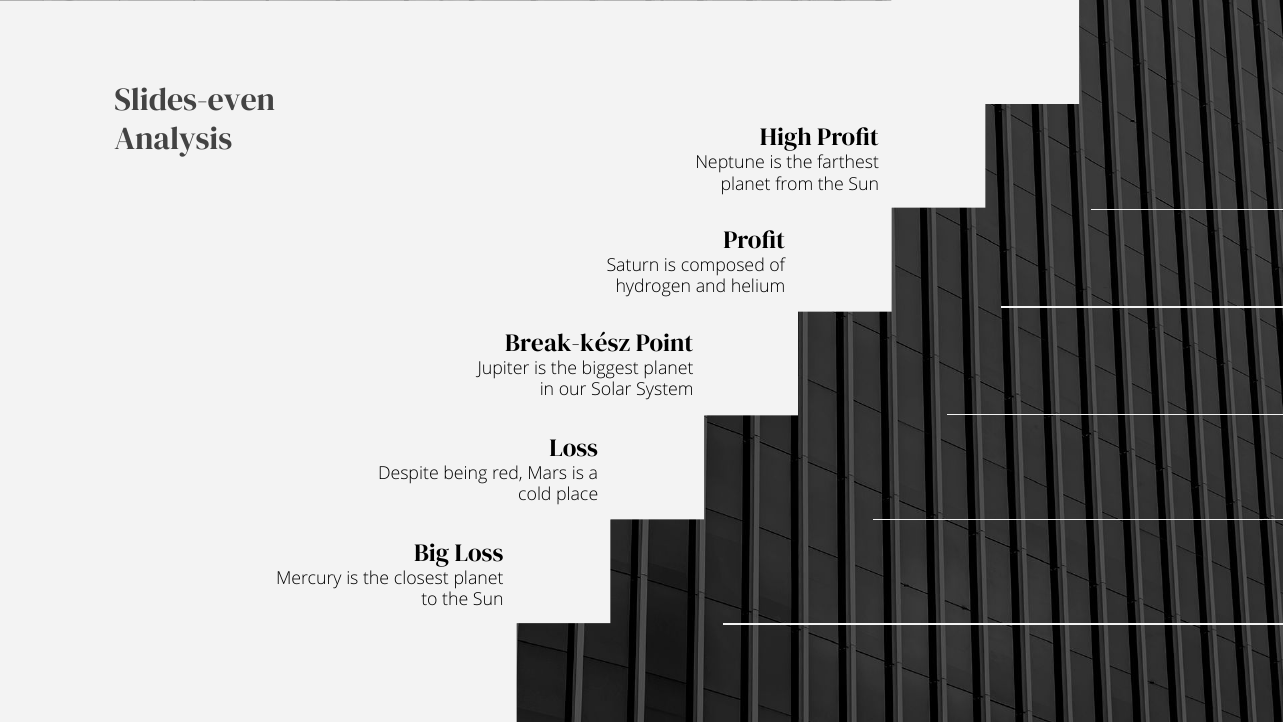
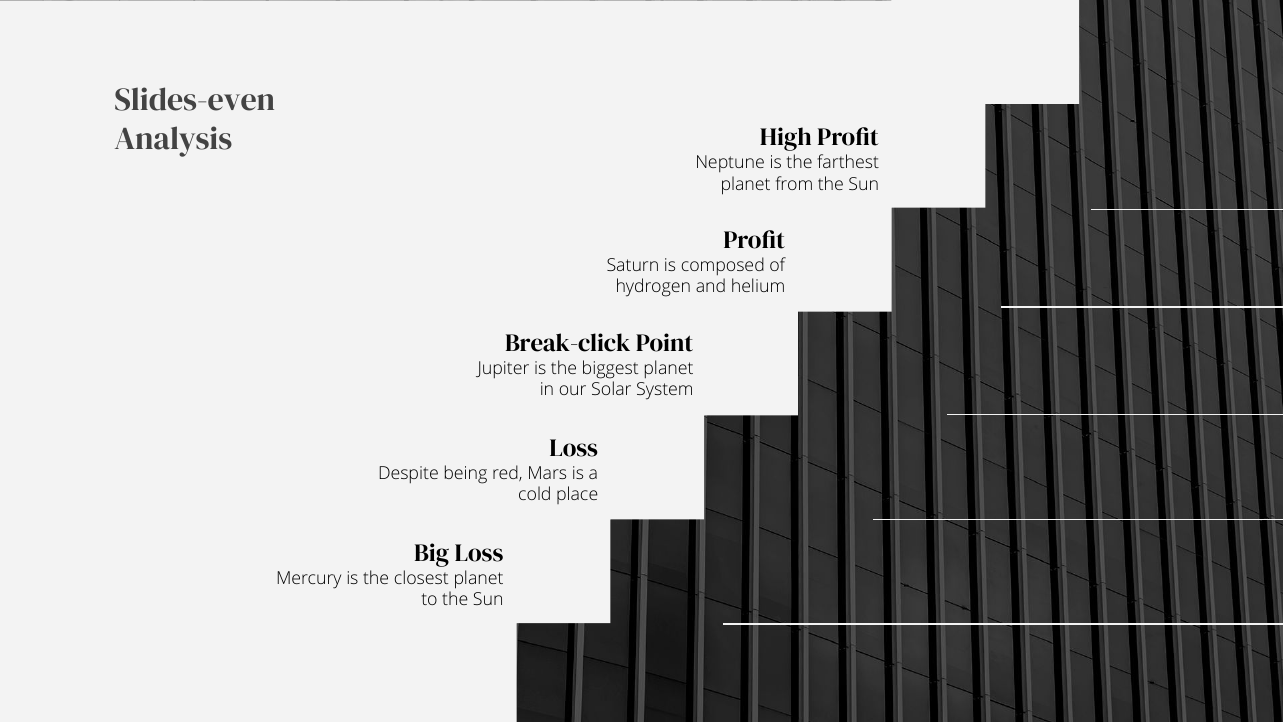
Break-kész: Break-kész -> Break-click
